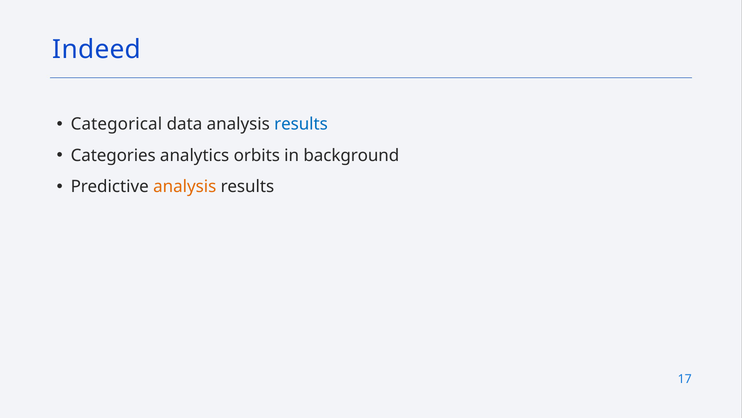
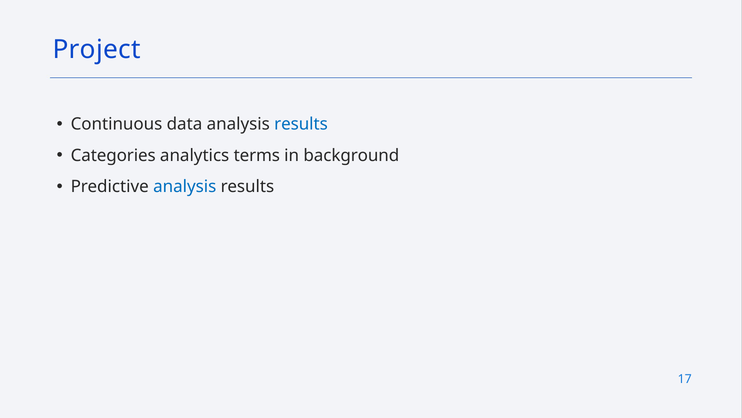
Indeed: Indeed -> Project
Categorical: Categorical -> Continuous
orbits: orbits -> terms
analysis at (185, 187) colour: orange -> blue
